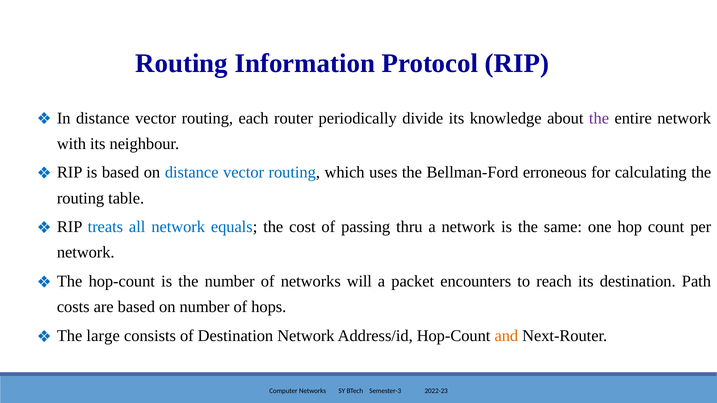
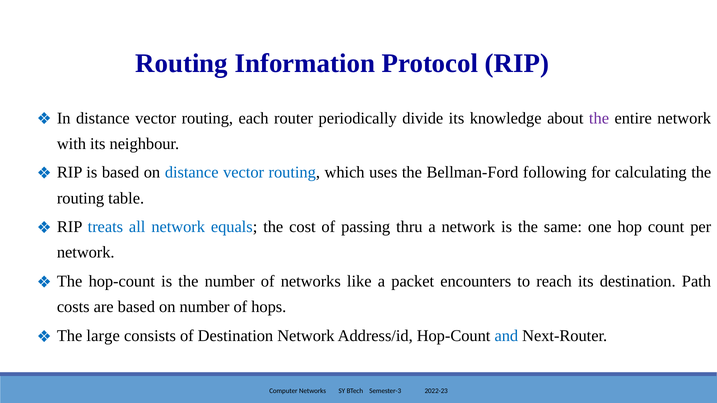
erroneous: erroneous -> following
will: will -> like
and colour: orange -> blue
